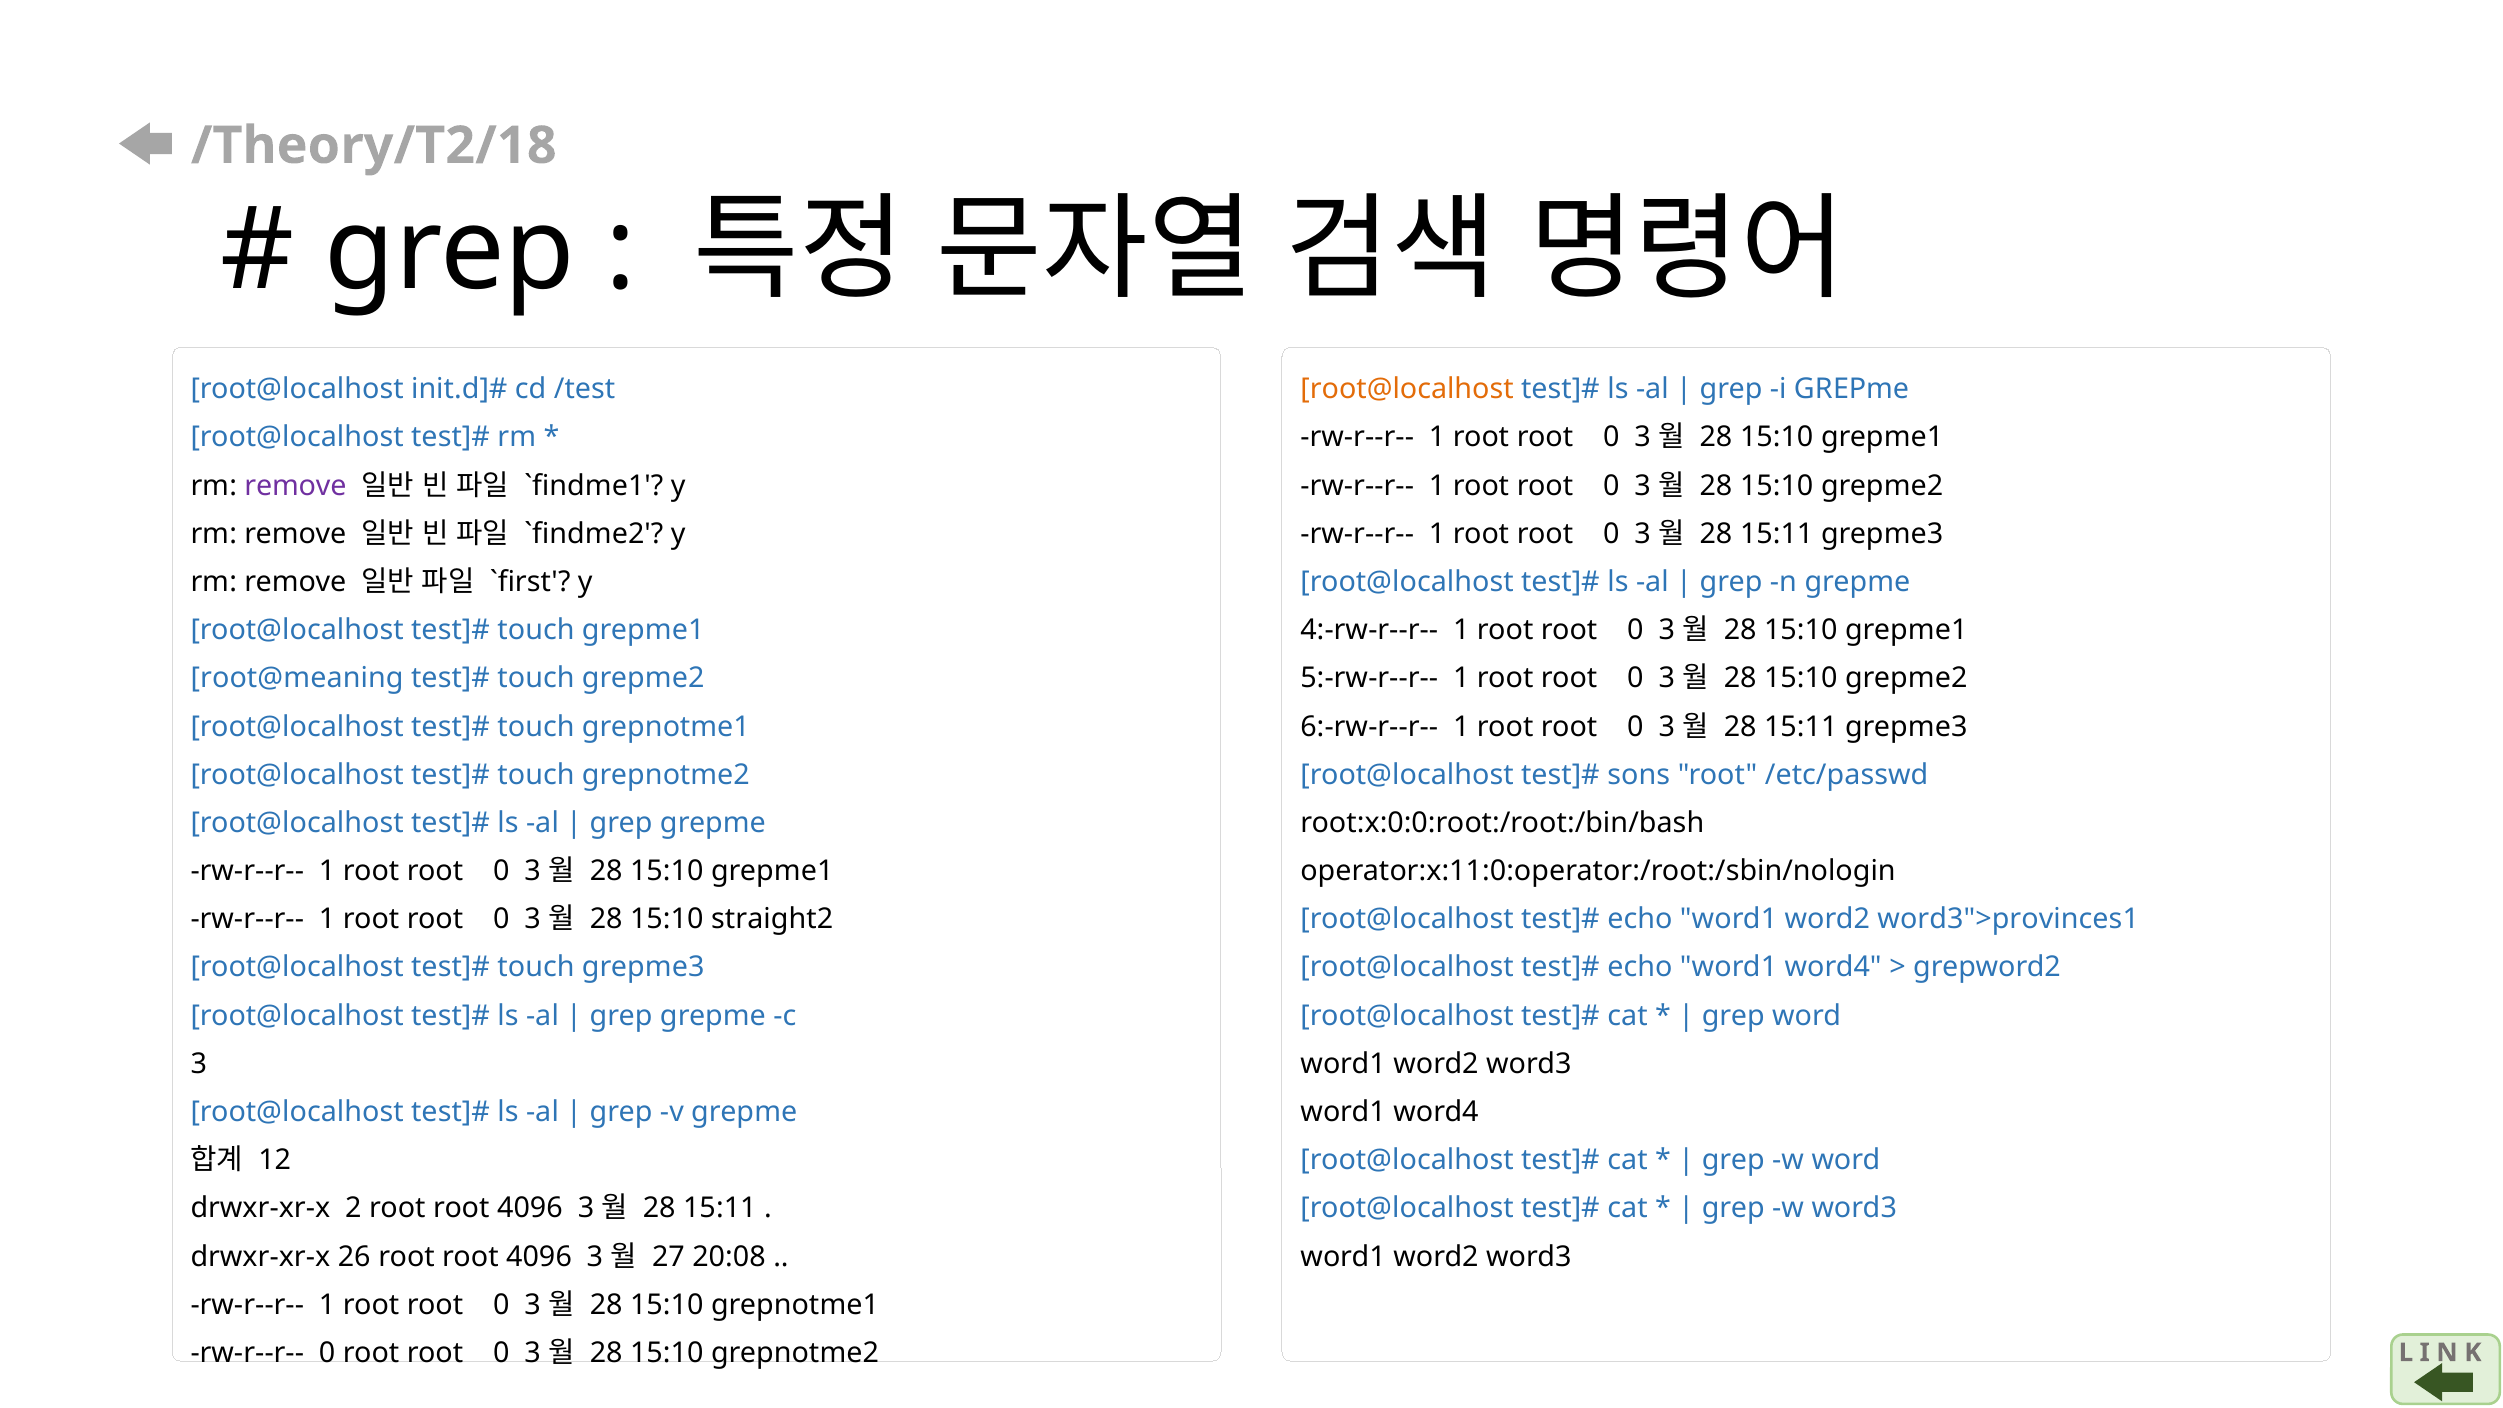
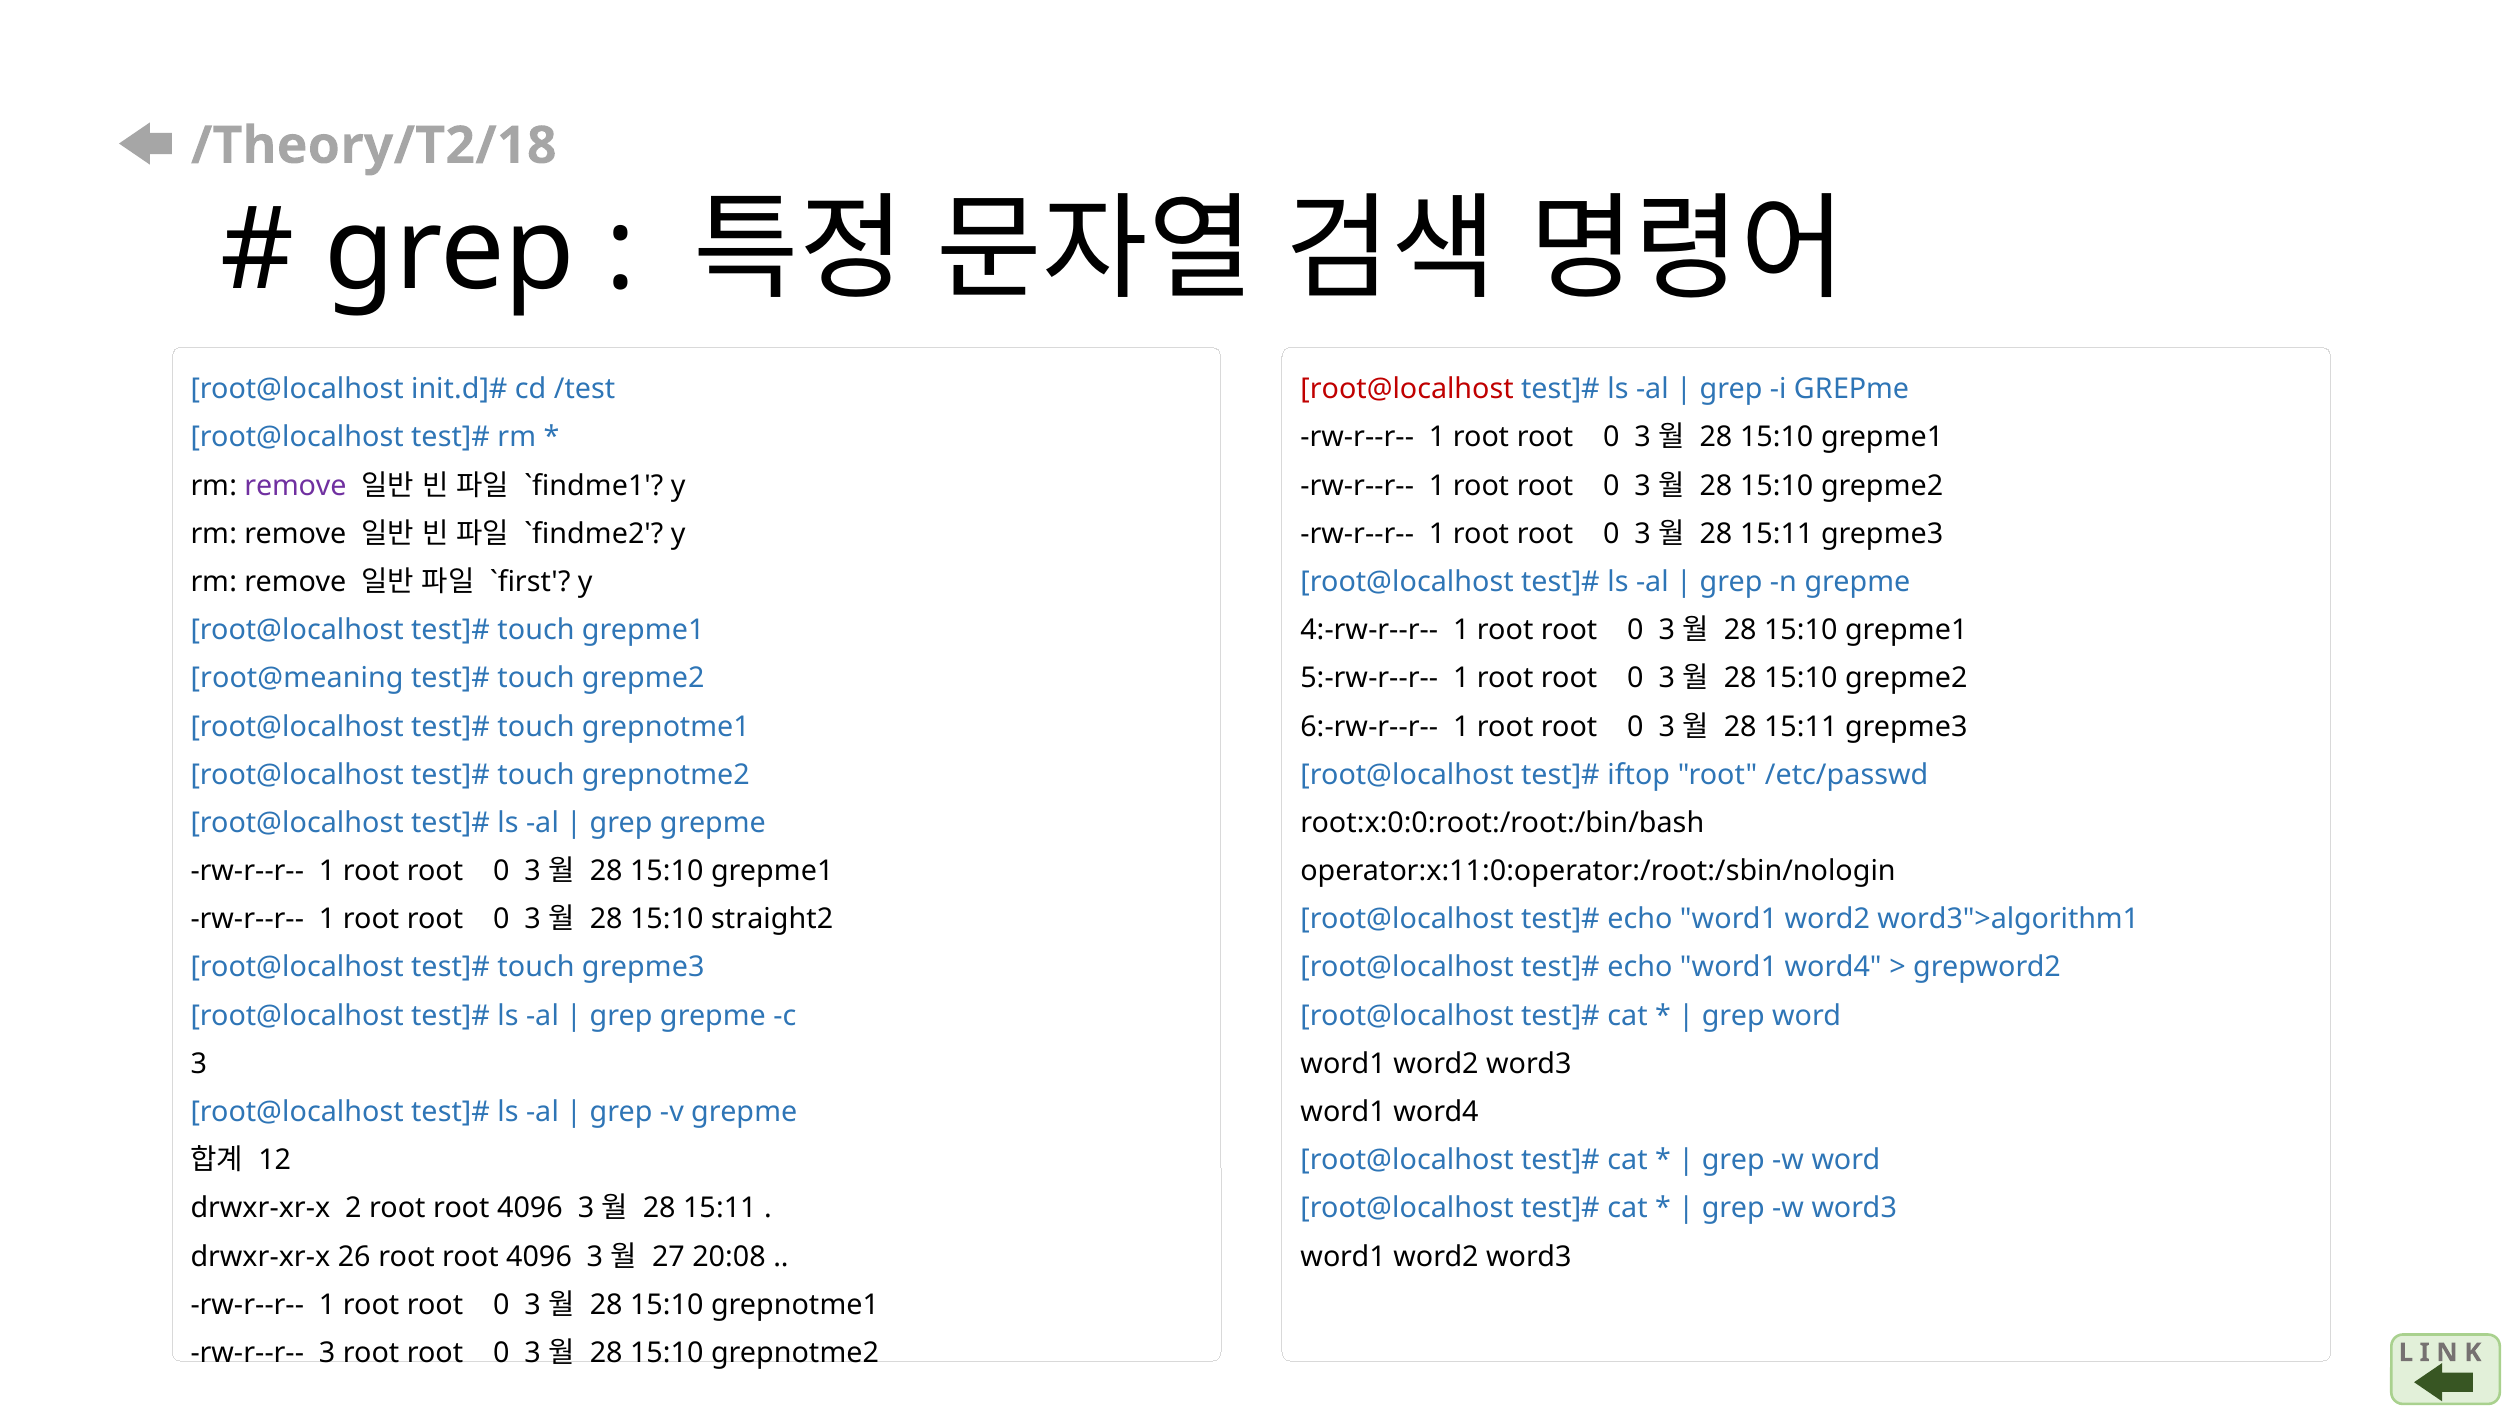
root@localhost at (1407, 389) colour: orange -> red
sons: sons -> iftop
word3">provinces1: word3">provinces1 -> word3">algorithm1
rw-r--r-- 0: 0 -> 3
